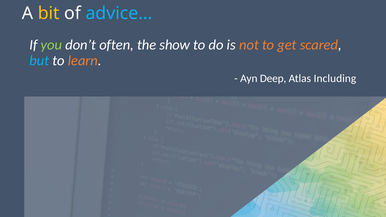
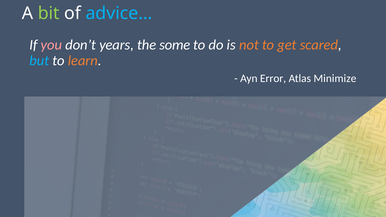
bit colour: yellow -> light green
you colour: light green -> pink
often: often -> years
show: show -> some
Deep: Deep -> Error
Including: Including -> Minimize
